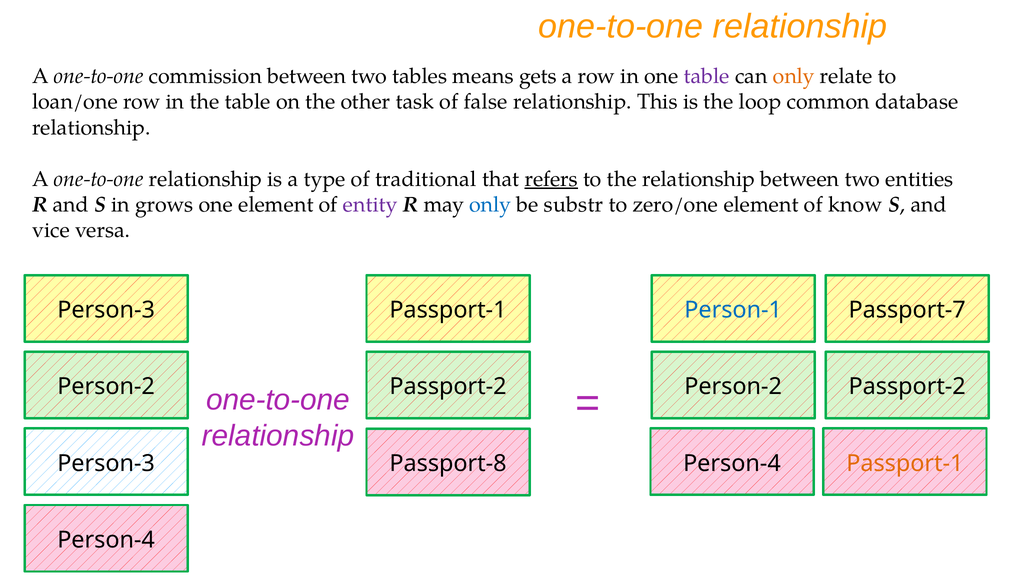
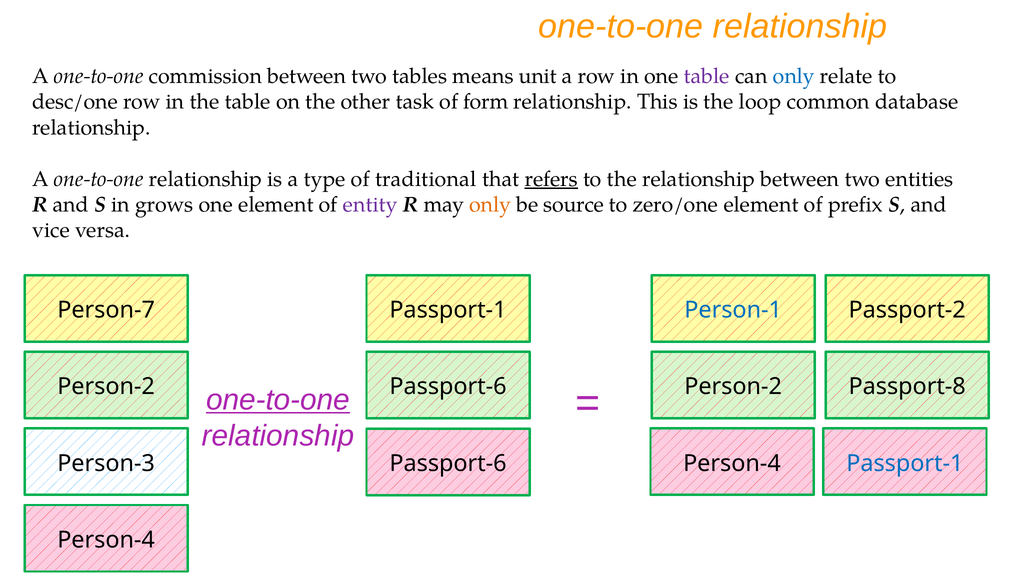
gets: gets -> unit
only at (794, 76) colour: orange -> blue
loan/one: loan/one -> desc/one
false: false -> form
only at (490, 204) colour: blue -> orange
substr: substr -> source
know: know -> prefix
Person-3 at (106, 310): Person-3 -> Person-7
Passport-7: Passport-7 -> Passport-2
Passport-2 at (448, 386): Passport-2 -> Passport-6
Passport-2 at (907, 386): Passport-2 -> Passport-8
one-to-one at (278, 399) underline: none -> present
Person-3 Passport-8: Passport-8 -> Passport-6
Passport-1 at (905, 463) colour: orange -> blue
